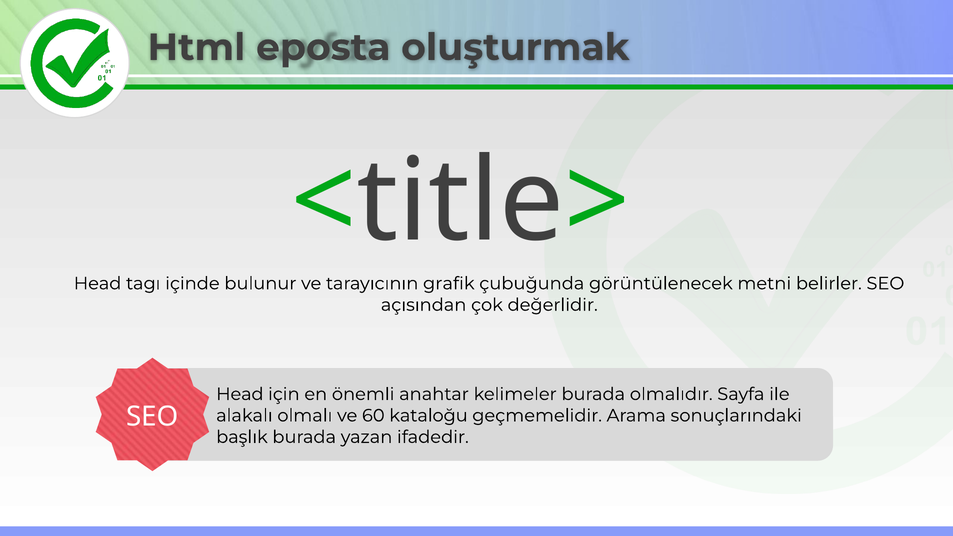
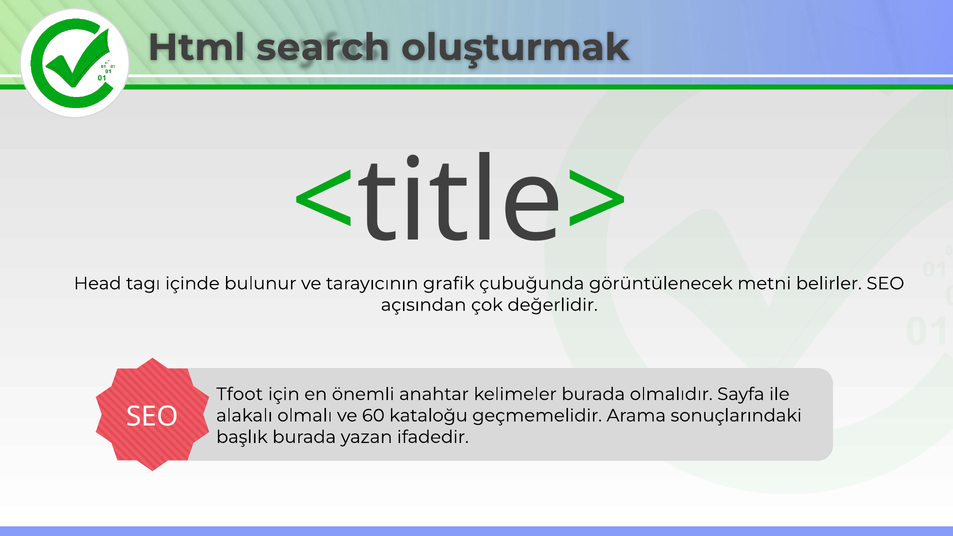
eposta: eposta -> search
Head at (240, 394): Head -> Tfoot
